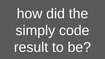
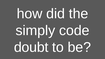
result: result -> doubt
